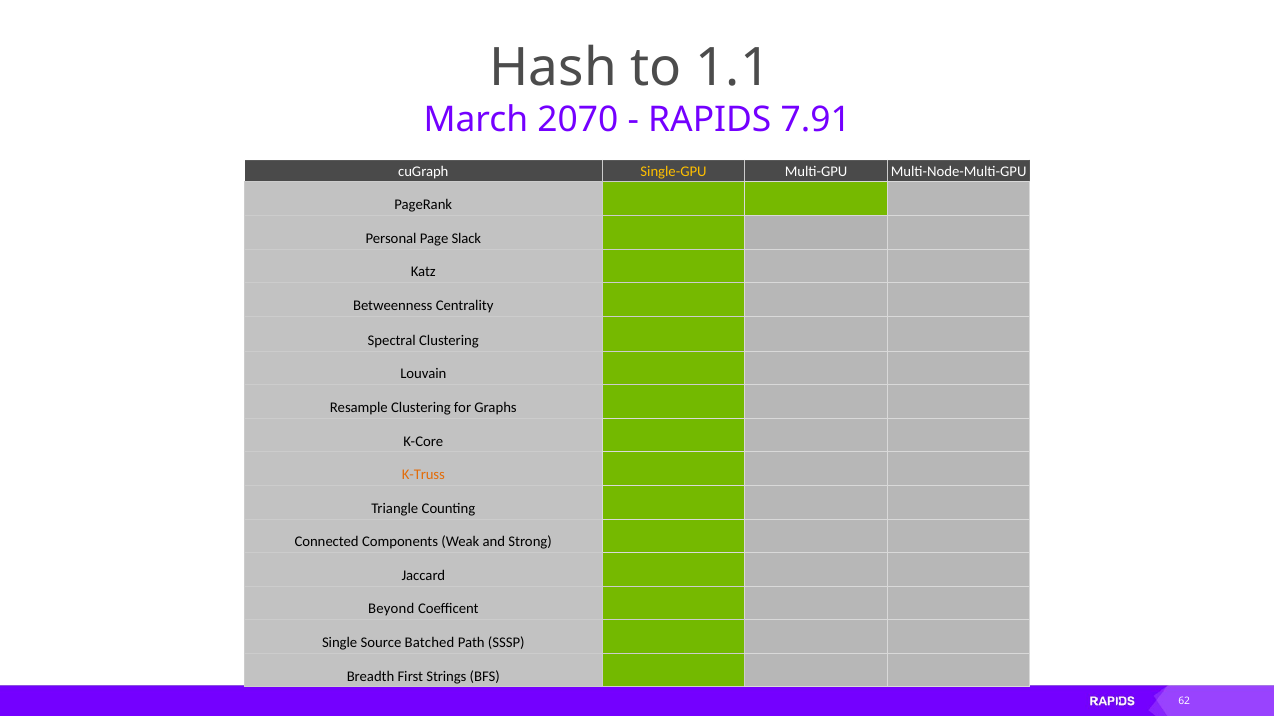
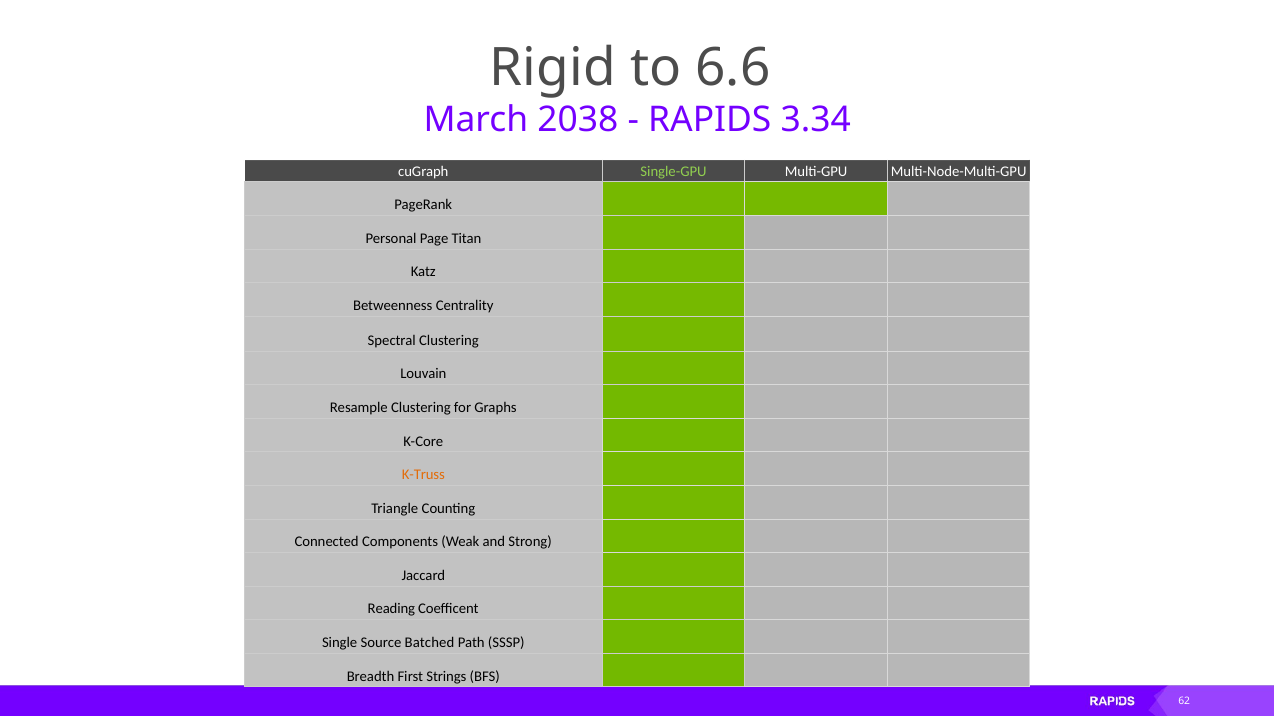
Hash: Hash -> Rigid
1.1: 1.1 -> 6.6
2070: 2070 -> 2038
7.91: 7.91 -> 3.34
Single-GPU colour: yellow -> light green
Slack: Slack -> Titan
Beyond: Beyond -> Reading
